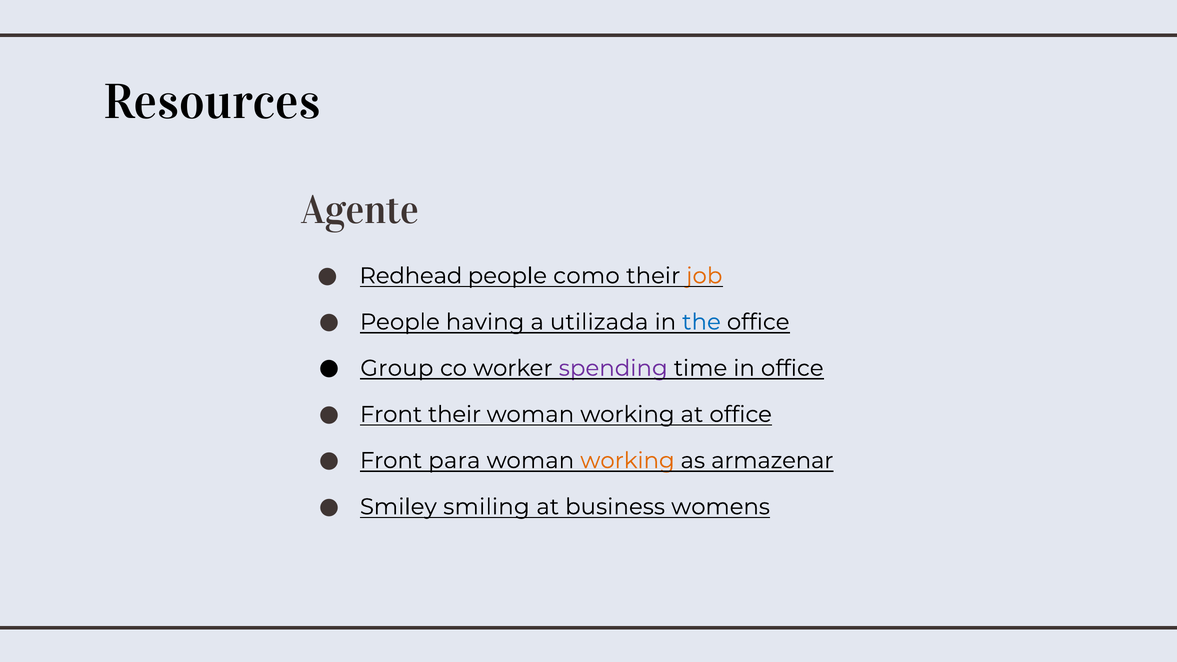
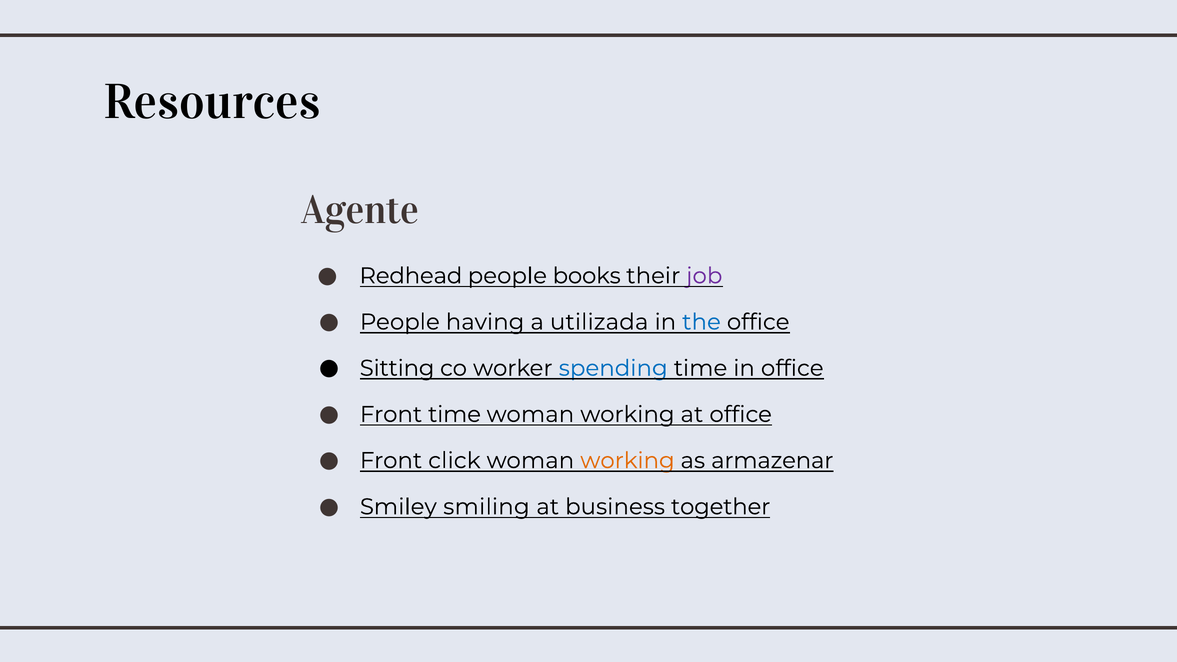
como: como -> books
job colour: orange -> purple
Group: Group -> Sitting
spending colour: purple -> blue
Front their: their -> time
para: para -> click
womens: womens -> together
